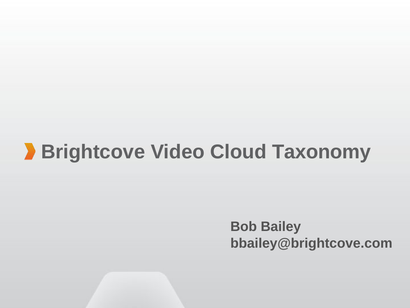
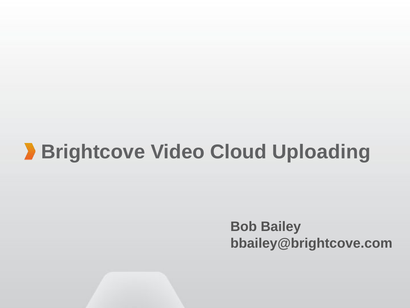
Taxonomy: Taxonomy -> Uploading
